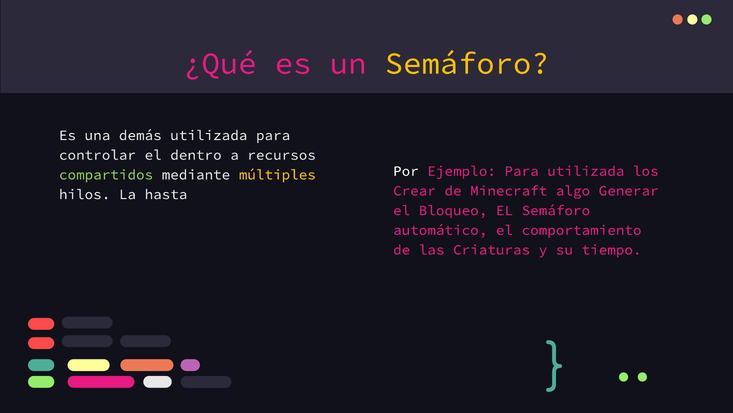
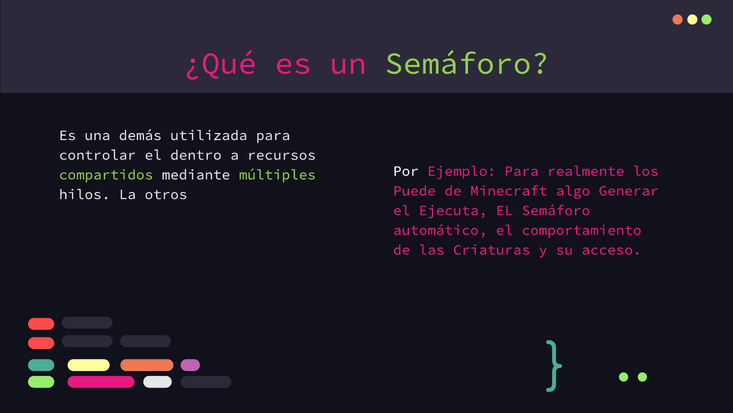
Semáforo at (467, 63) colour: yellow -> light green
Para utilizada: utilizada -> realmente
múltiples colour: yellow -> light green
Crear: Crear -> Puede
hasta: hasta -> otros
Bloqueo: Bloqueo -> Ejecuta
tiempo: tiempo -> acceso
